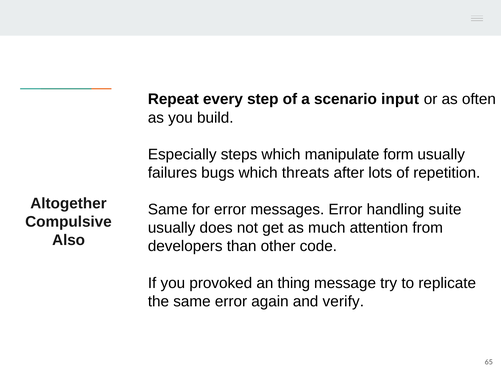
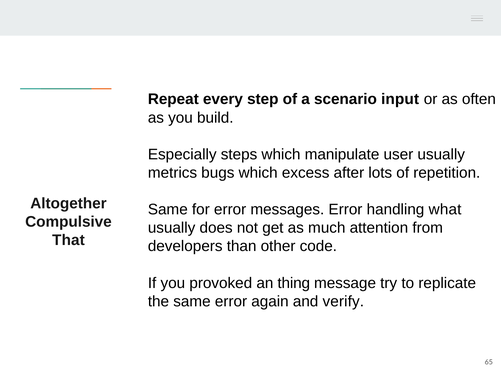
form: form -> user
failures: failures -> metrics
threats: threats -> excess
suite: suite -> what
Also: Also -> That
